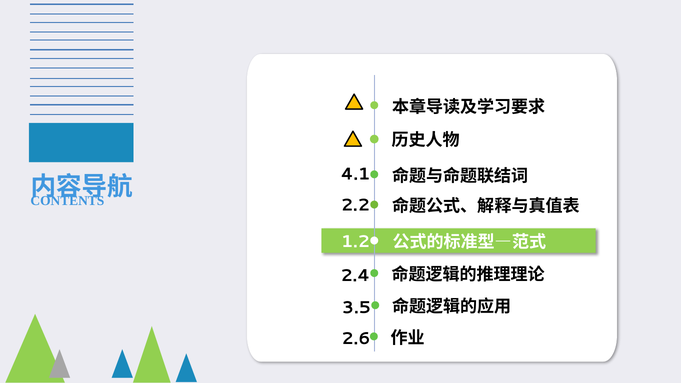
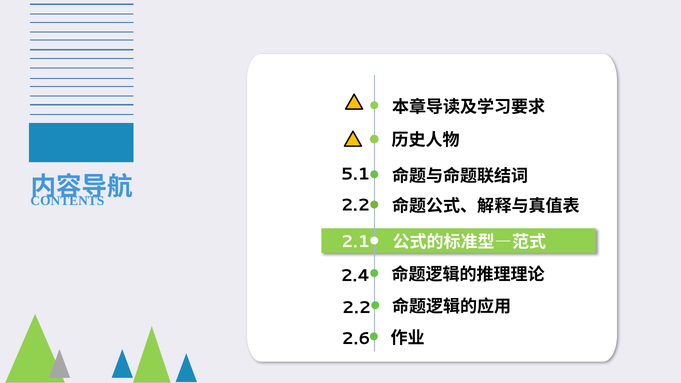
4.1: 4.1 -> 5.1
1.2: 1.2 -> 2.1
3.5 at (356, 308): 3.5 -> 2.2
